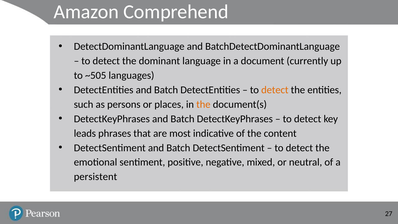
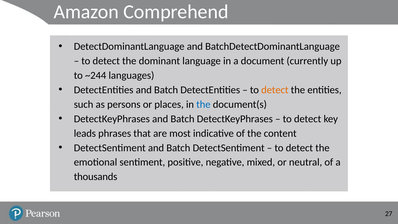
~505: ~505 -> ~244
the at (203, 104) colour: orange -> blue
persistent: persistent -> thousands
